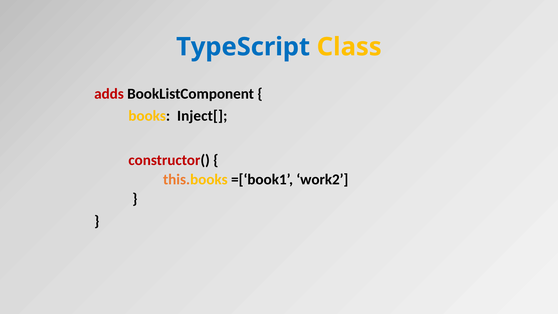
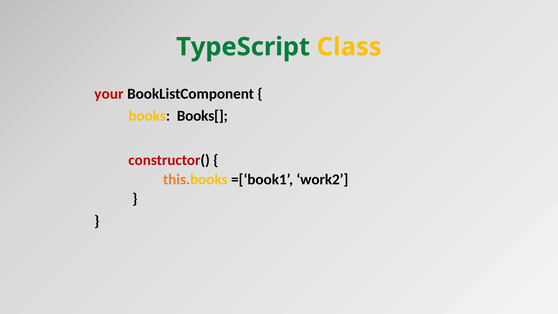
TypeScript colour: blue -> green
adds: adds -> your
Inject[: Inject[ -> Books[
